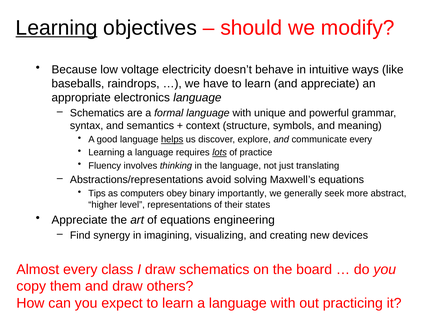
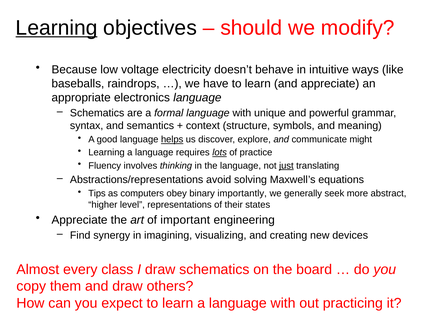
communicate every: every -> might
just underline: none -> present
of equations: equations -> important
